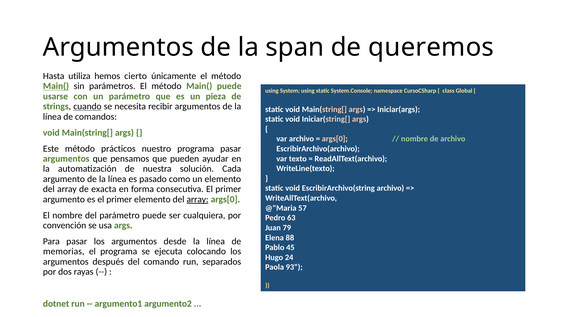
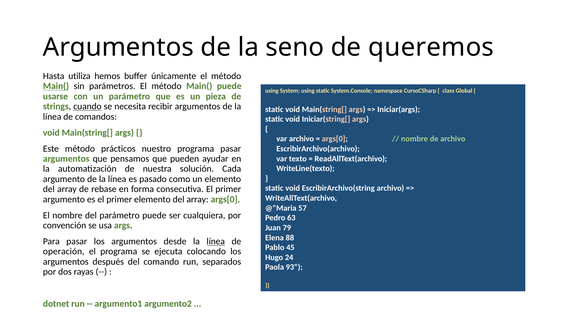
span: span -> seno
cierto: cierto -> buffer
exacta: exacta -> rebase
array at (198, 199) underline: present -> none
línea at (216, 242) underline: none -> present
memorias: memorias -> operación
